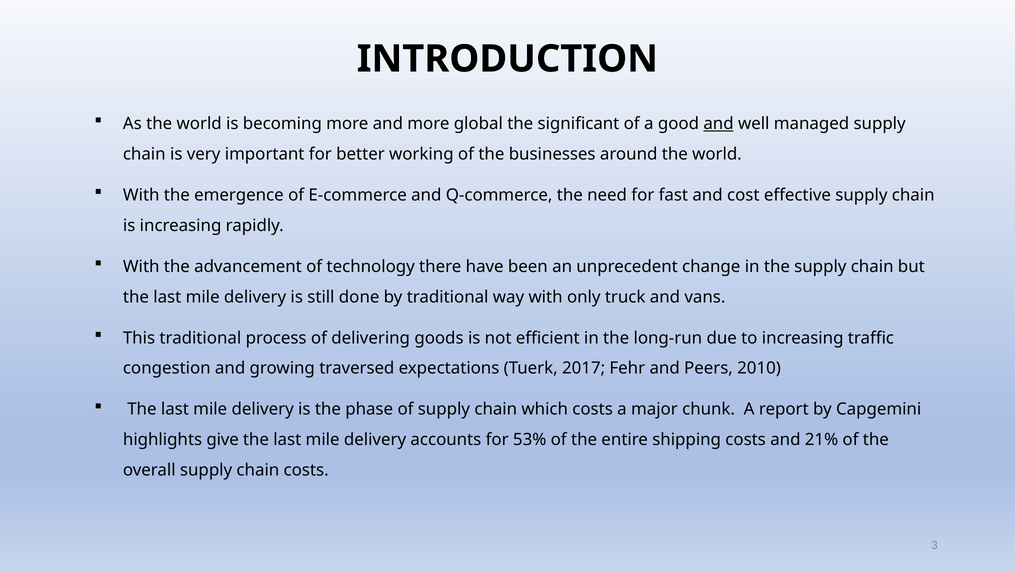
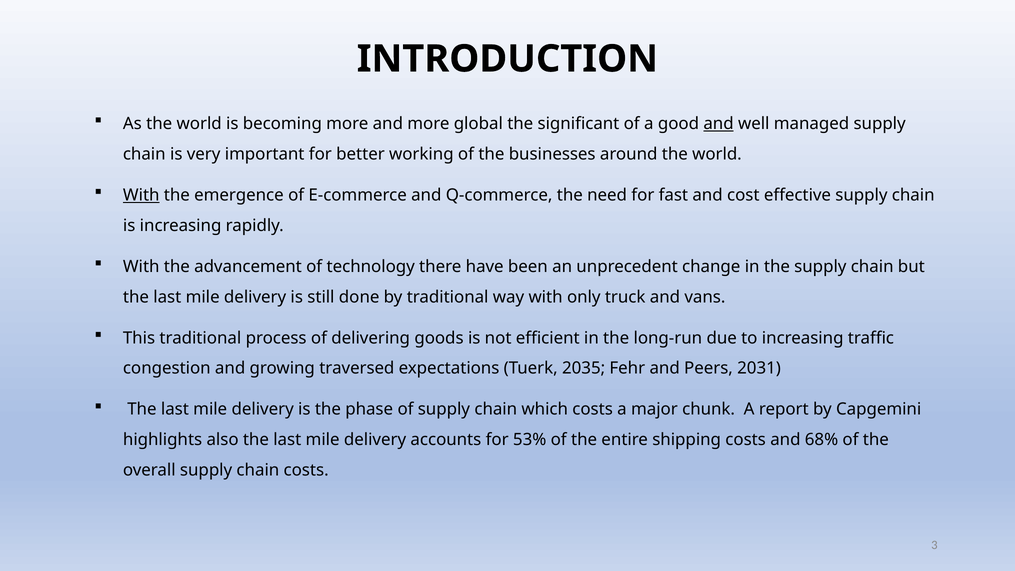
With at (141, 195) underline: none -> present
2017: 2017 -> 2035
2010: 2010 -> 2031
give: give -> also
21%: 21% -> 68%
